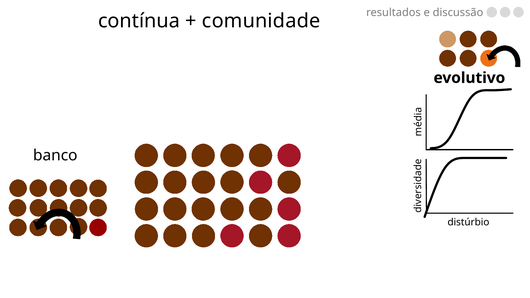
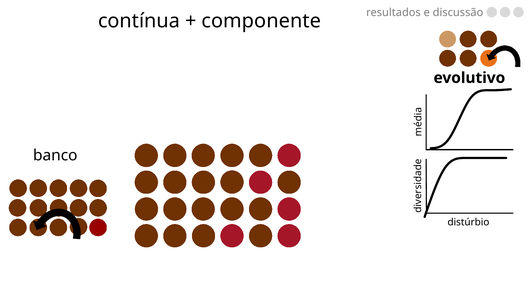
comunidade: comunidade -> componente
